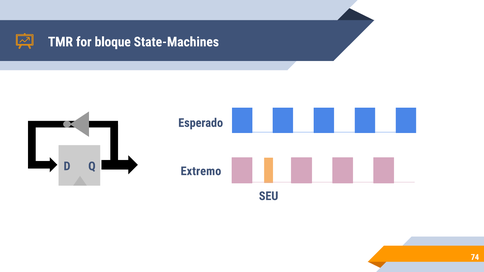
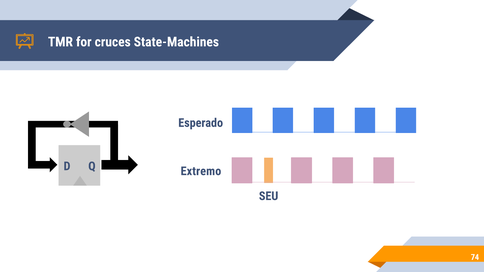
bloque: bloque -> cruces
